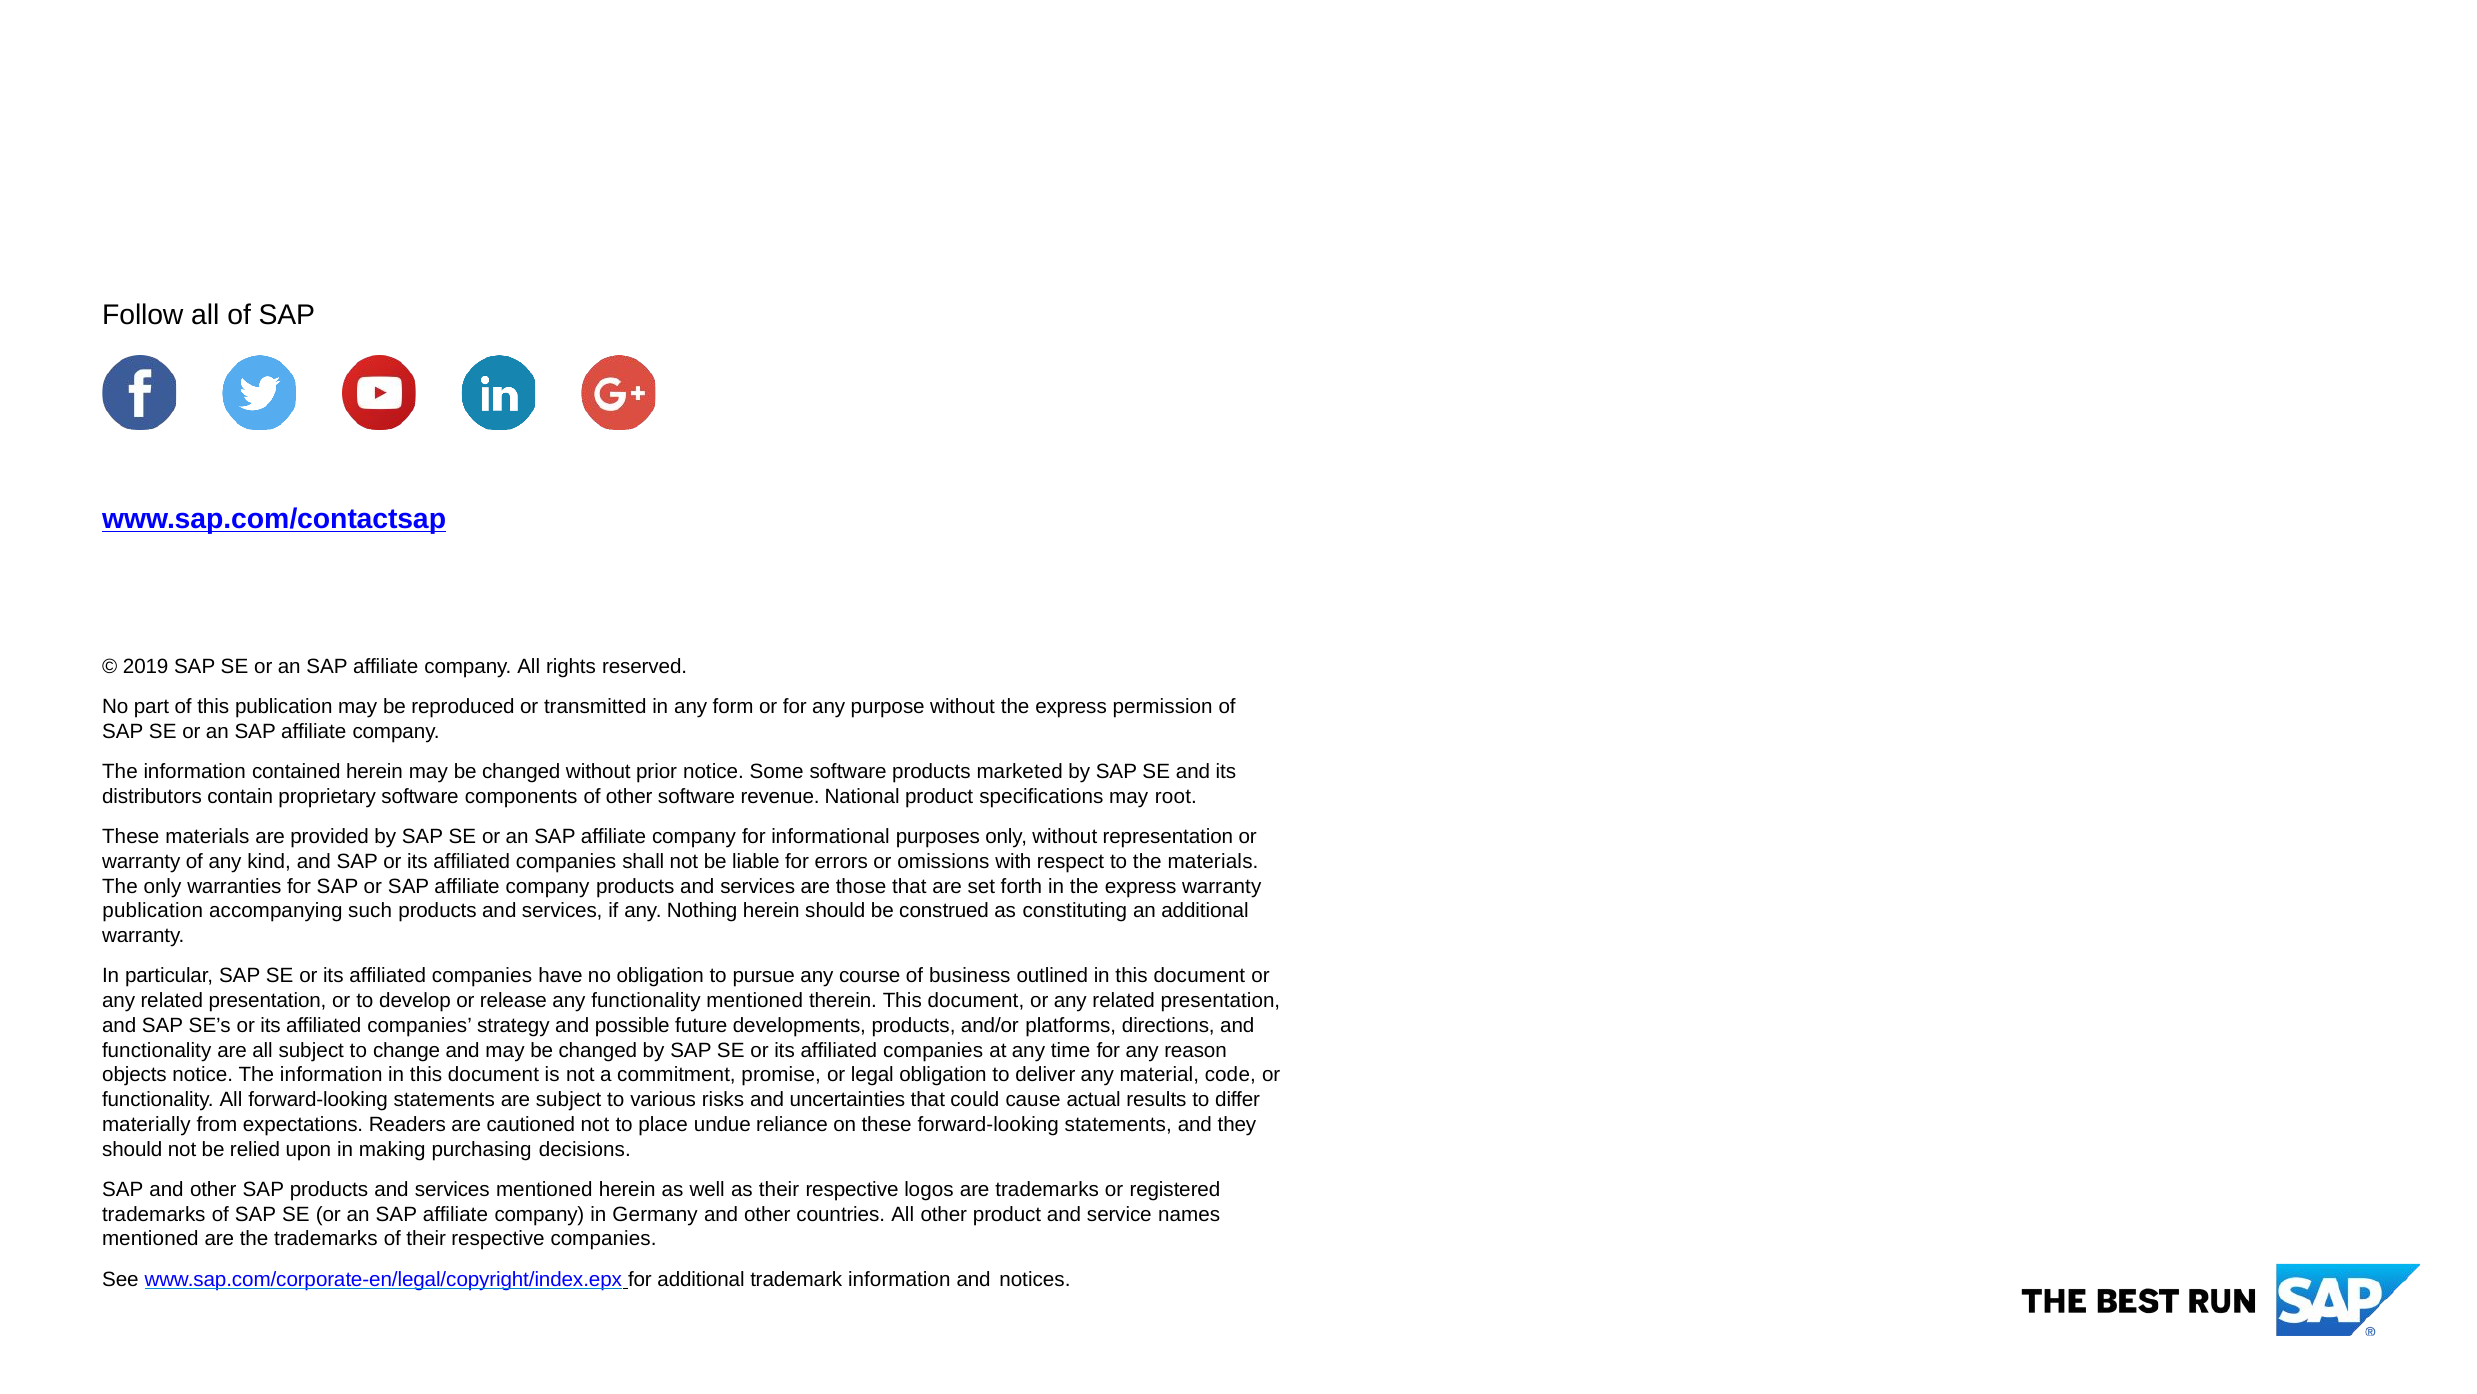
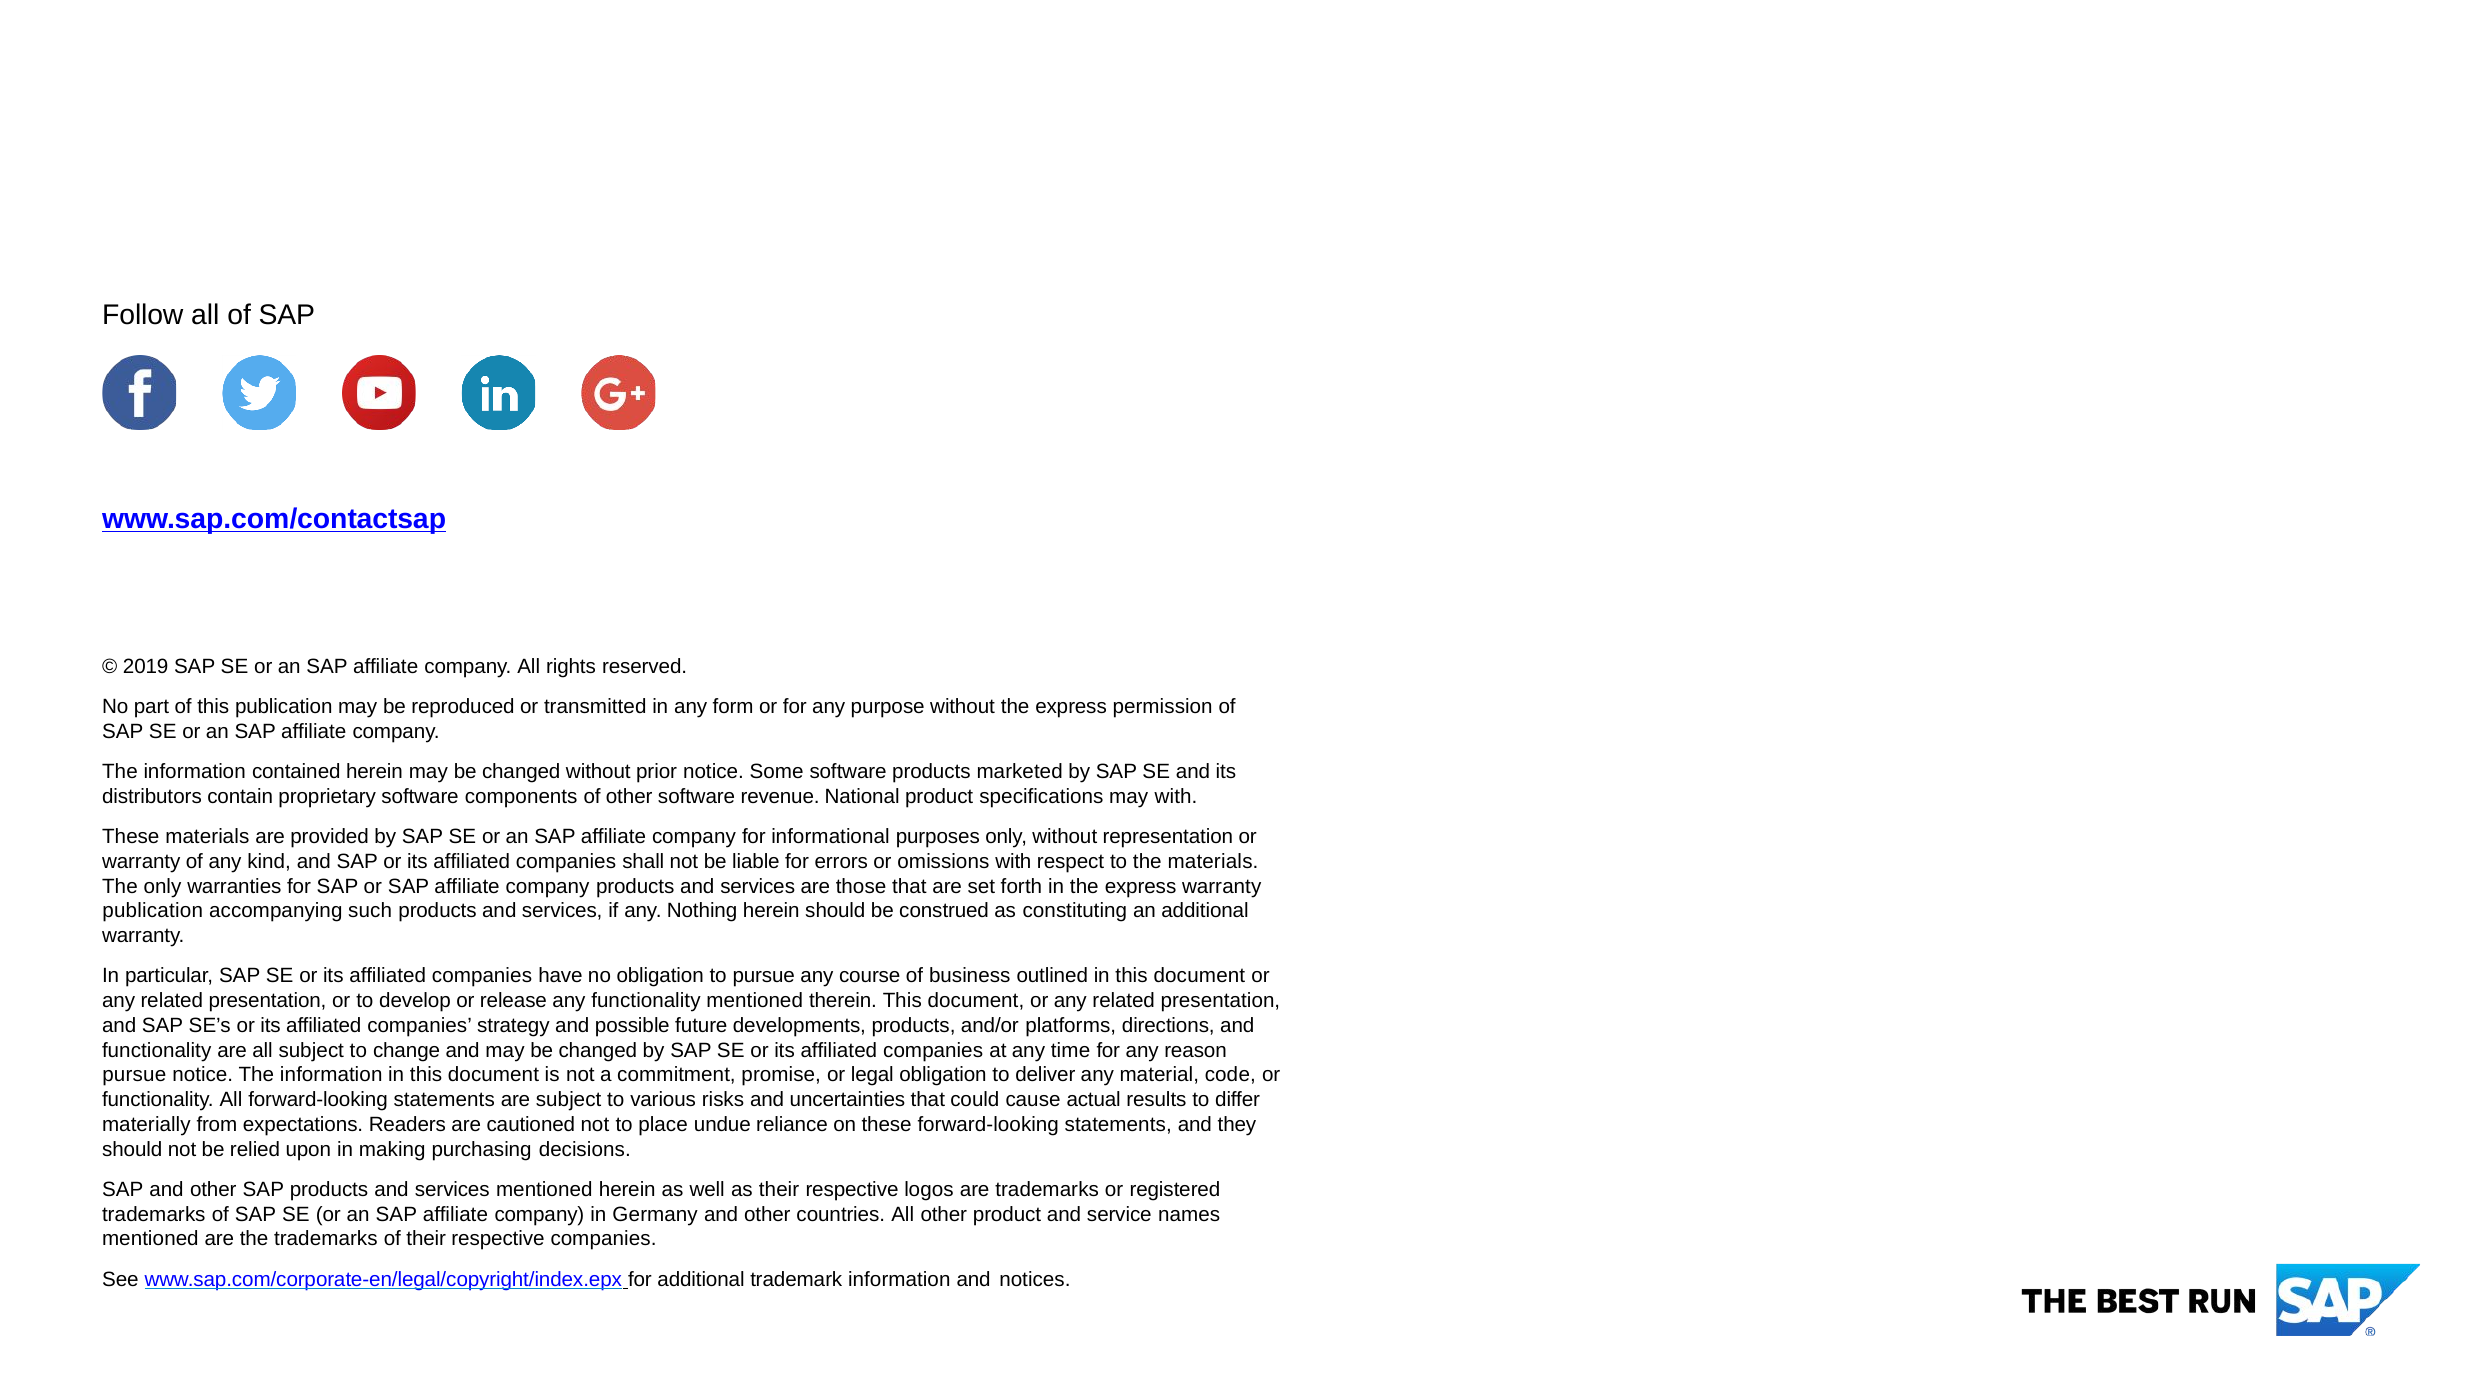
may root: root -> with
objects at (134, 1075): objects -> pursue
